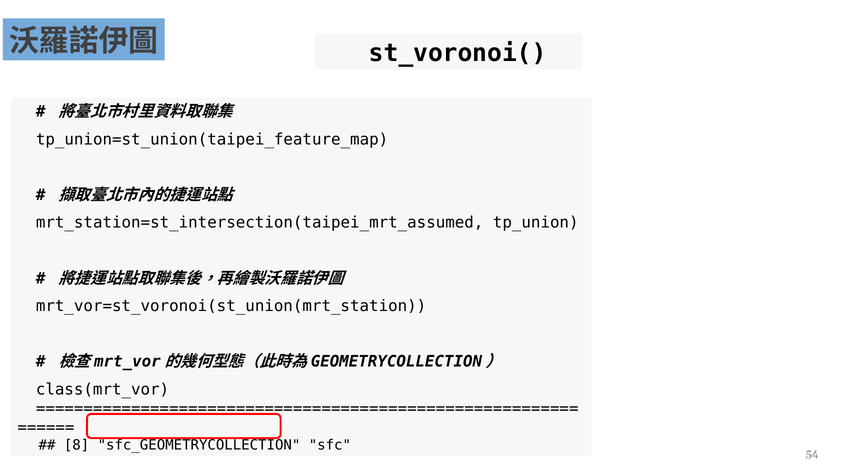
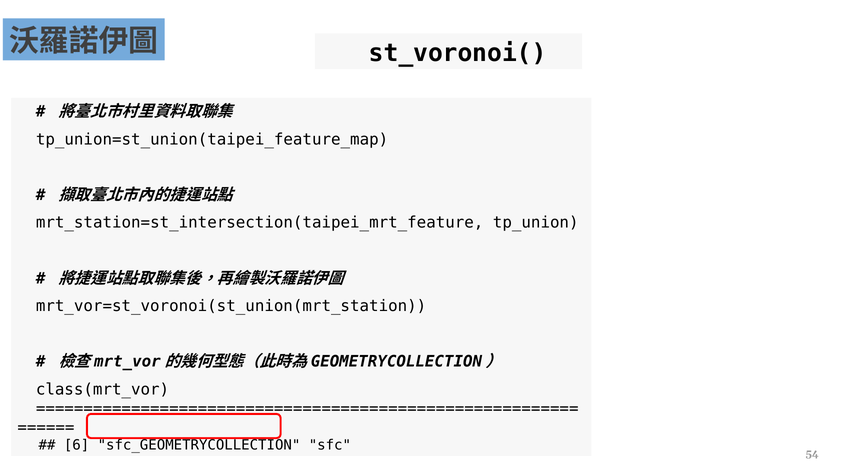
mrt_station=st_intersection(taipei_mrt_assumed: mrt_station=st_intersection(taipei_mrt_assumed -> mrt_station=st_intersection(taipei_mrt_feature
8: 8 -> 6
